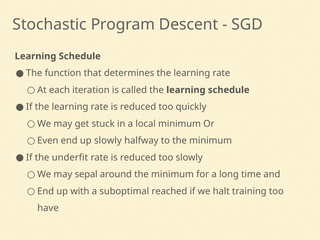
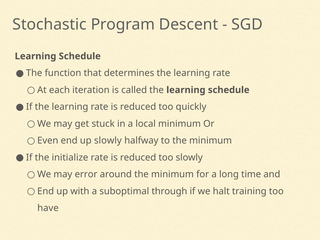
underfit: underfit -> initialize
sepal: sepal -> error
reached: reached -> through
